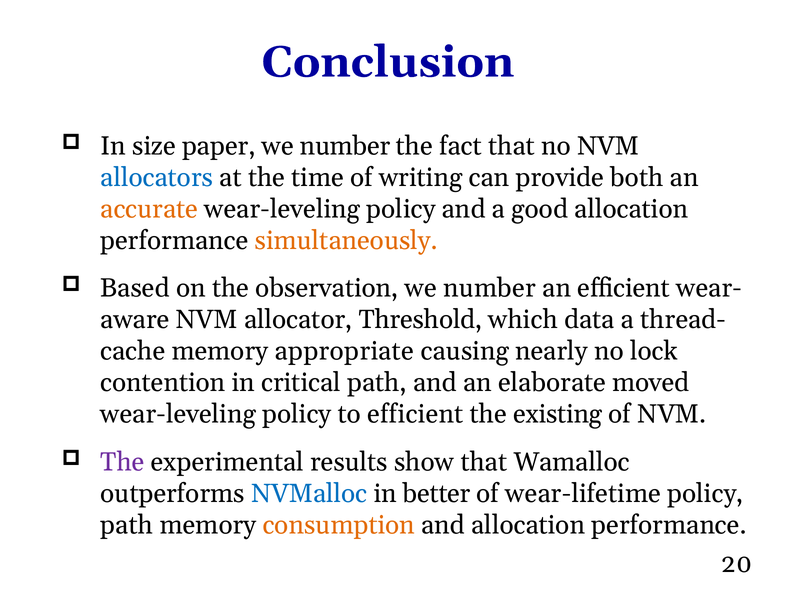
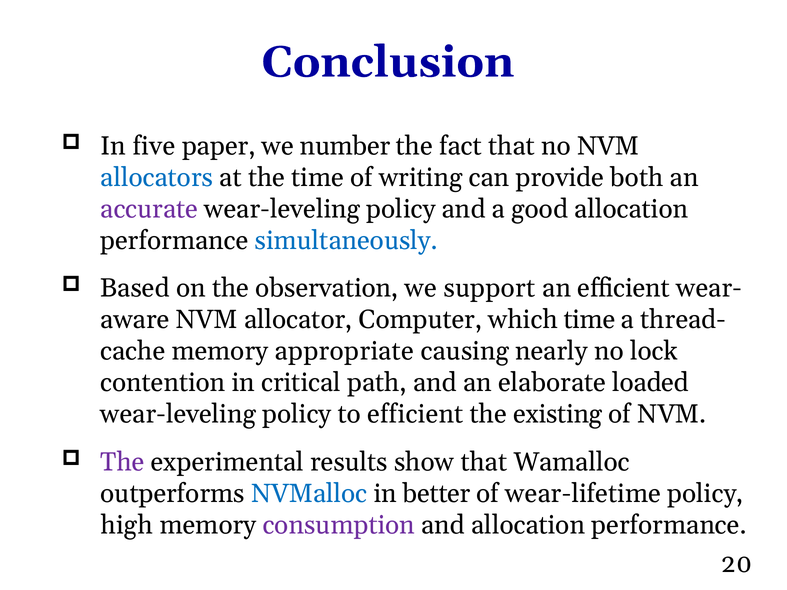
size: size -> five
accurate colour: orange -> purple
simultaneously colour: orange -> blue
observation we number: number -> support
Threshold: Threshold -> Computer
which data: data -> time
moved: moved -> loaded
path at (127, 525): path -> high
consumption colour: orange -> purple
